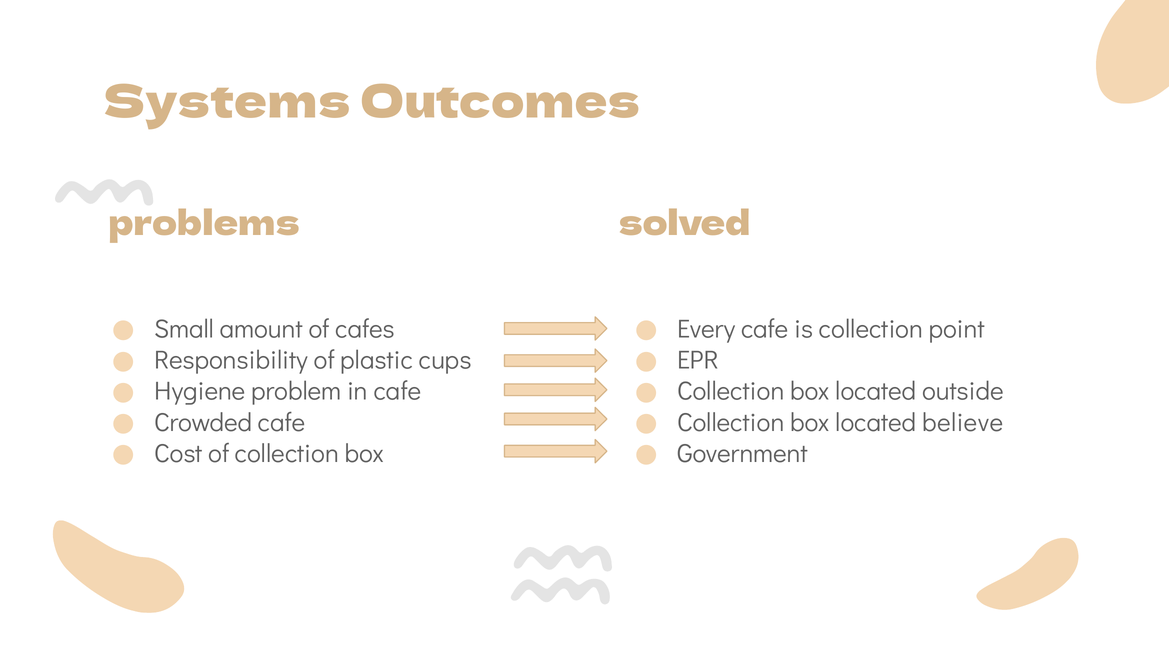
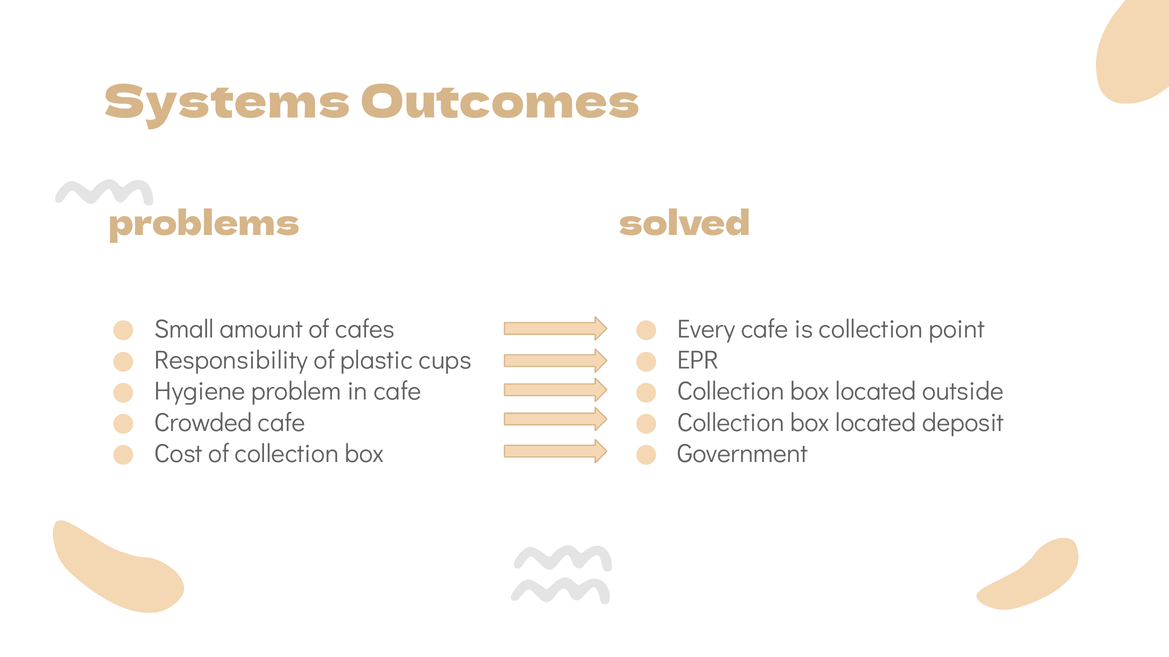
believe: believe -> deposit
